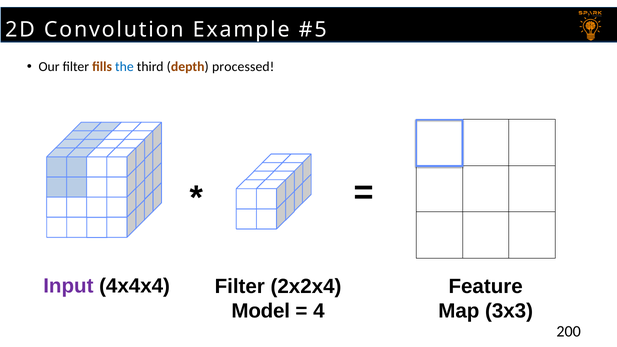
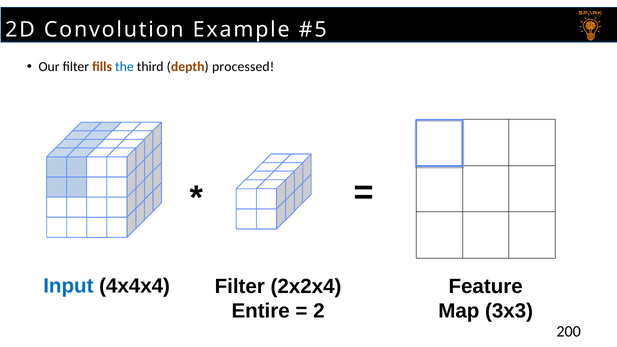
Input colour: purple -> blue
Model: Model -> Entire
4: 4 -> 2
